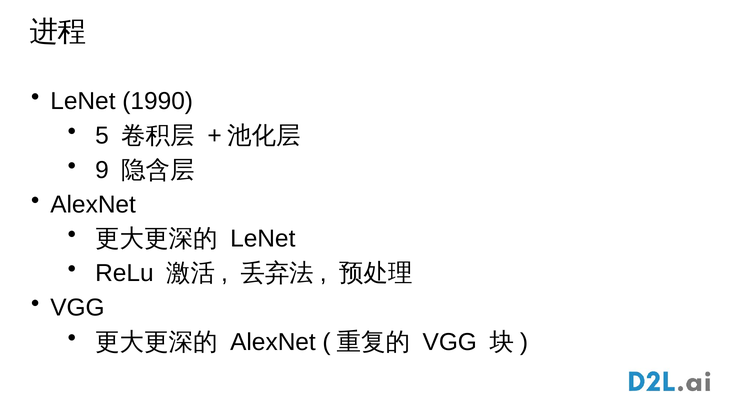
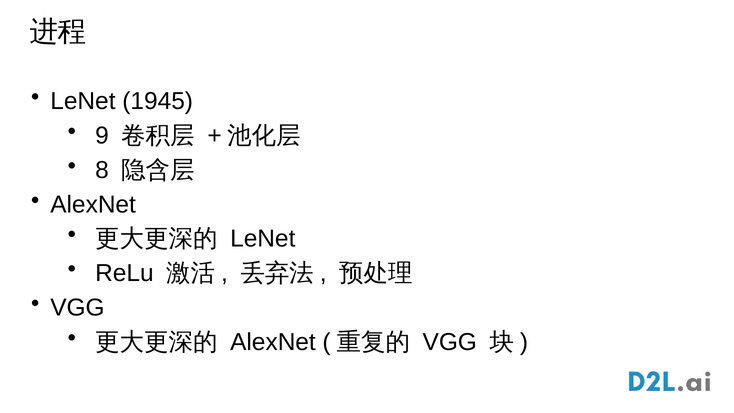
1990: 1990 -> 1945
5: 5 -> 9
9: 9 -> 8
